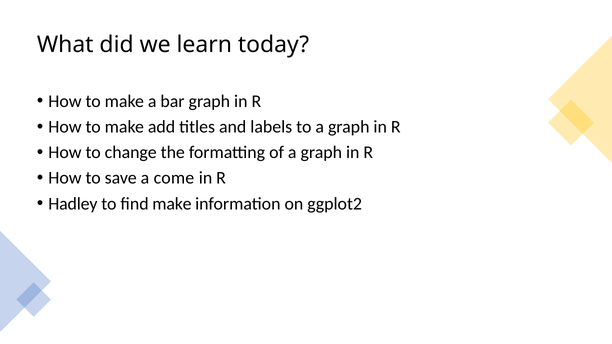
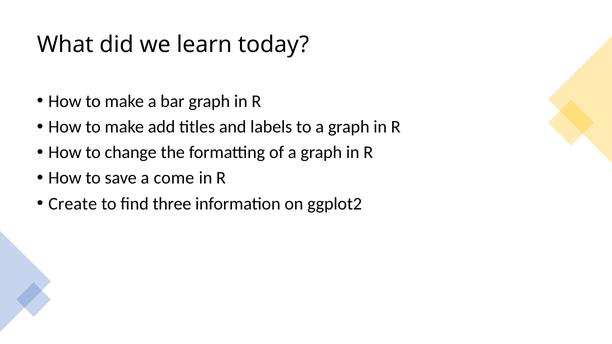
Hadley: Hadley -> Create
find make: make -> three
